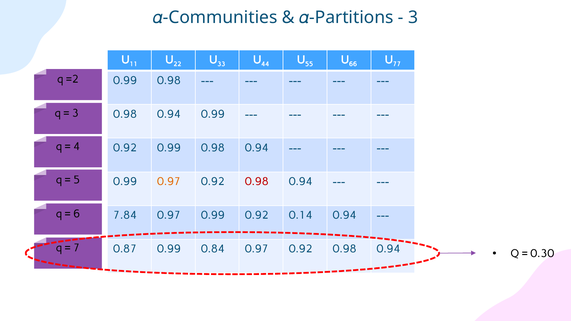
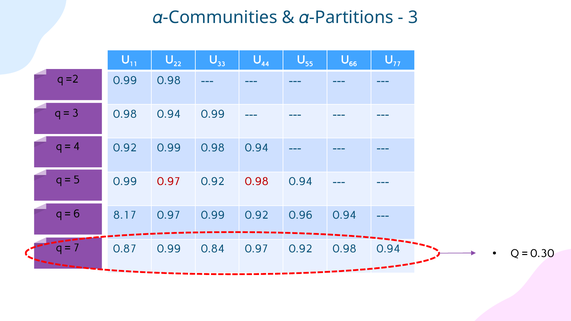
0.97 at (169, 182) colour: orange -> red
7.84: 7.84 -> 8.17
0.14: 0.14 -> 0.96
